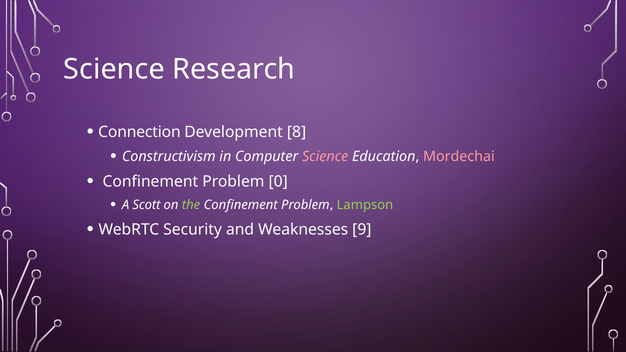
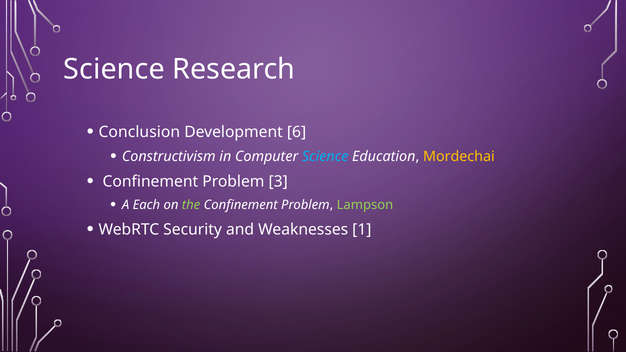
Connection: Connection -> Conclusion
8: 8 -> 6
Science at (325, 157) colour: pink -> light blue
Mordechai colour: pink -> yellow
0: 0 -> 3
Scott: Scott -> Each
9: 9 -> 1
